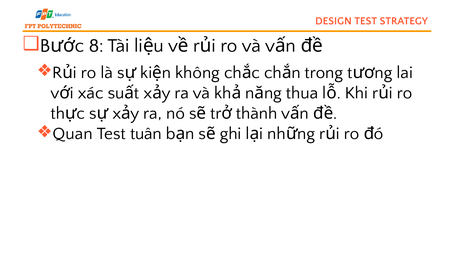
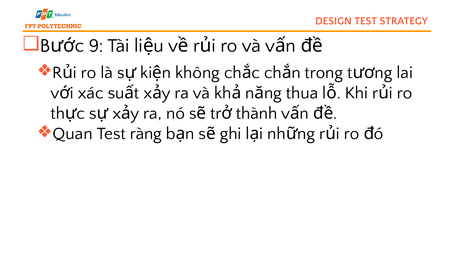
8: 8 -> 9
tuân: tuân -> ràng
